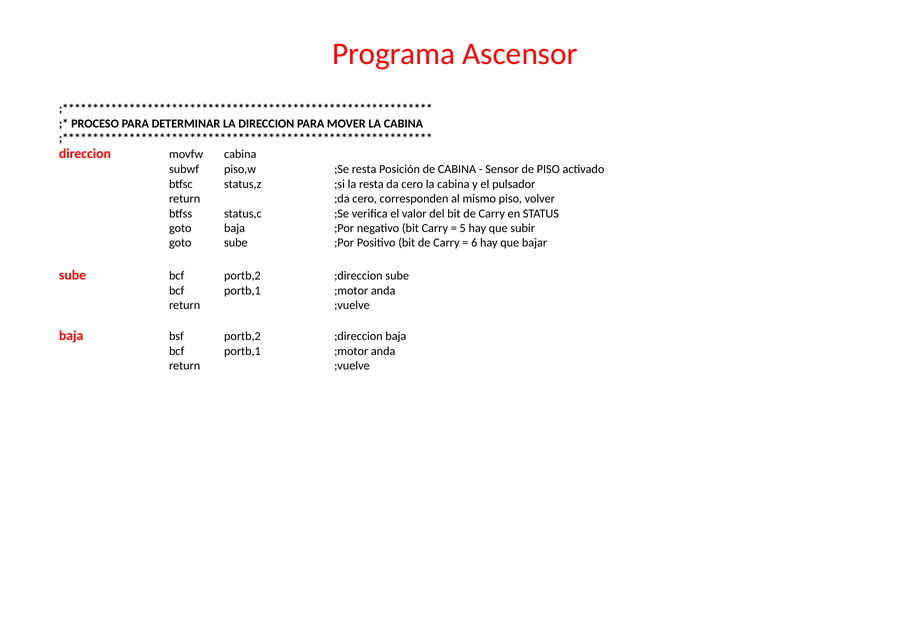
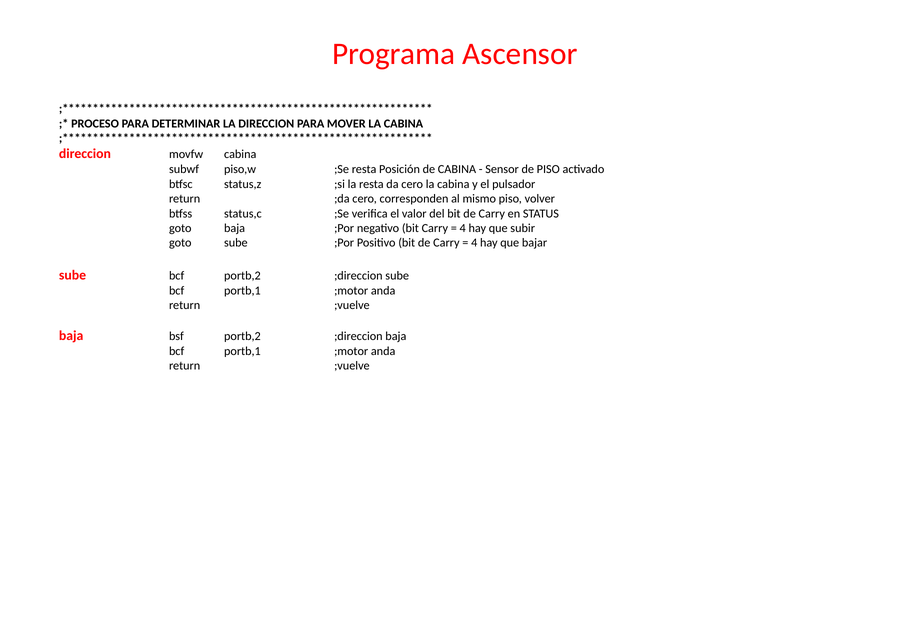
5 at (463, 228): 5 -> 4
6 at (474, 243): 6 -> 4
